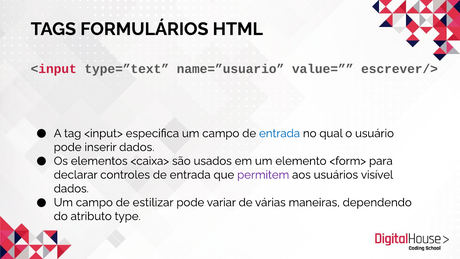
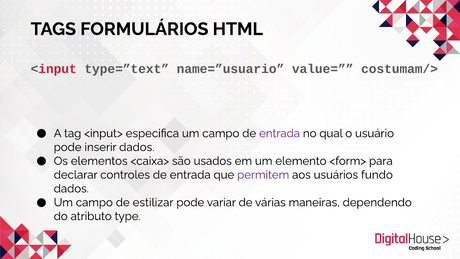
escrever/>: escrever/> -> costumam/>
entrada at (280, 133) colour: blue -> purple
visível: visível -> fundo
